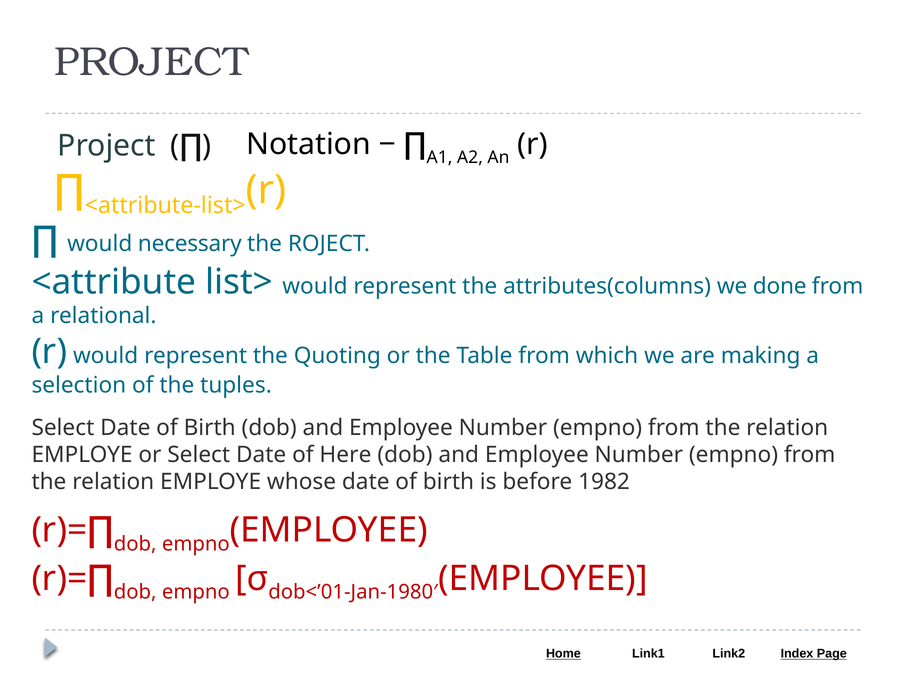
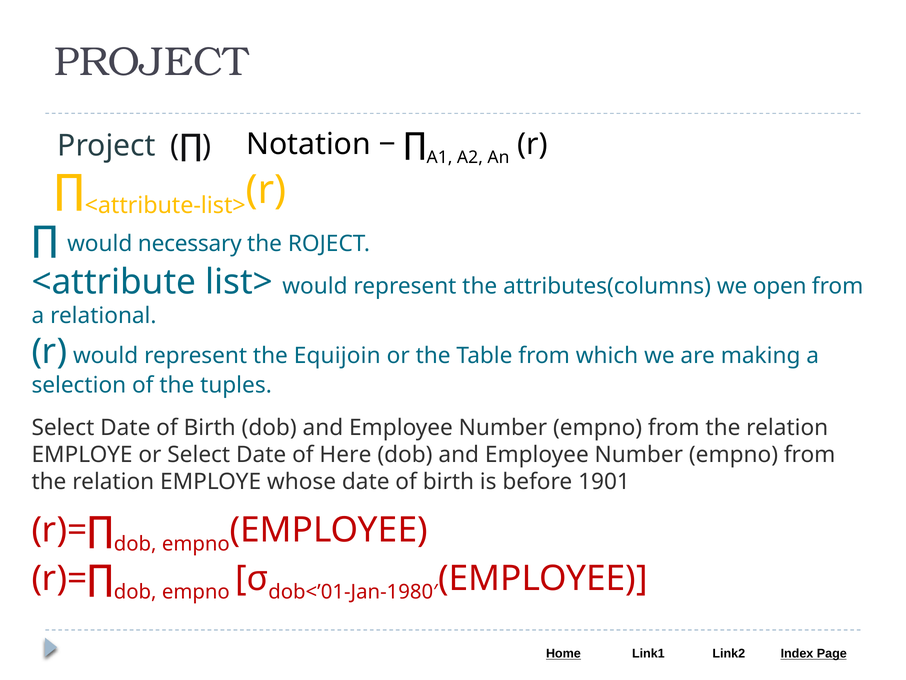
done: done -> open
Quoting: Quoting -> Equijoin
1982: 1982 -> 1901
